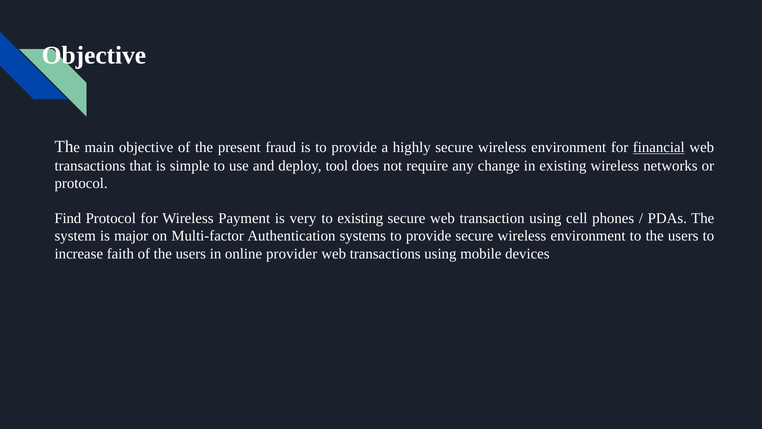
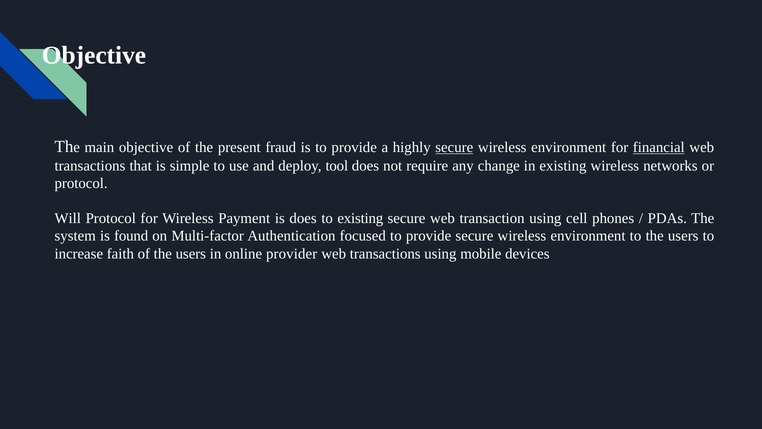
secure at (454, 147) underline: none -> present
Find: Find -> Will
is very: very -> does
major: major -> found
systems: systems -> focused
